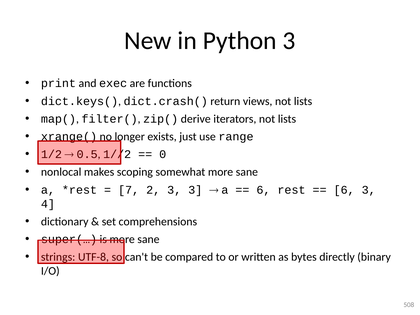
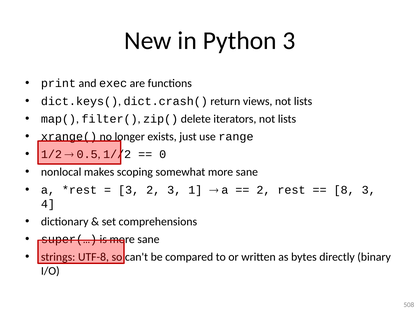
derive: derive -> delete
7 at (129, 190): 7 -> 3
3 3: 3 -> 1
6 at (263, 190): 6 -> 2
6 at (344, 190): 6 -> 8
